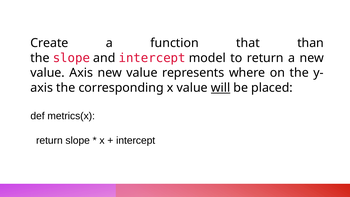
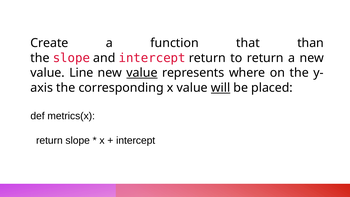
intercept model: model -> return
value Axis: Axis -> Line
value at (142, 73) underline: none -> present
